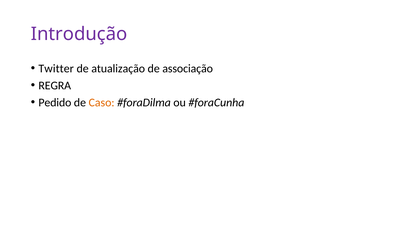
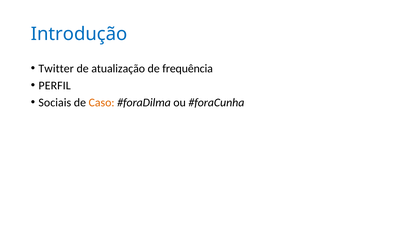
Introdução colour: purple -> blue
associação: associação -> frequência
REGRA: REGRA -> PERFIL
Pedido: Pedido -> Sociais
